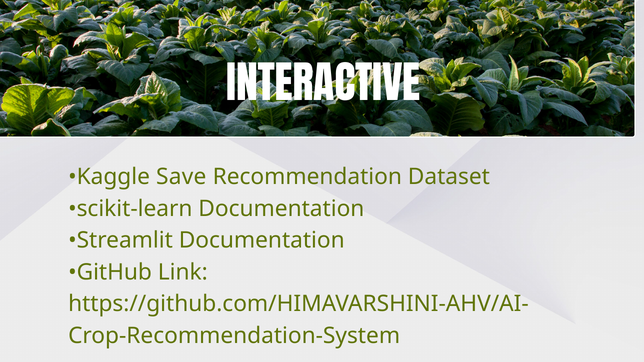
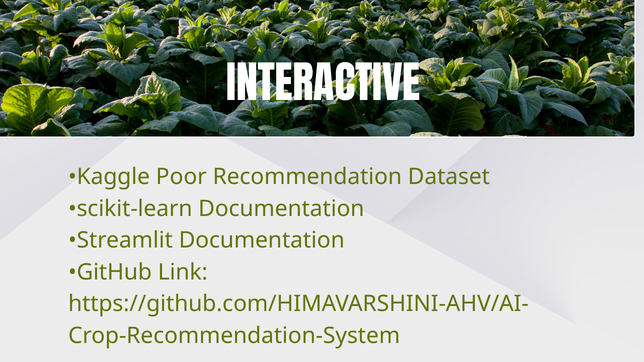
Save: Save -> Poor
